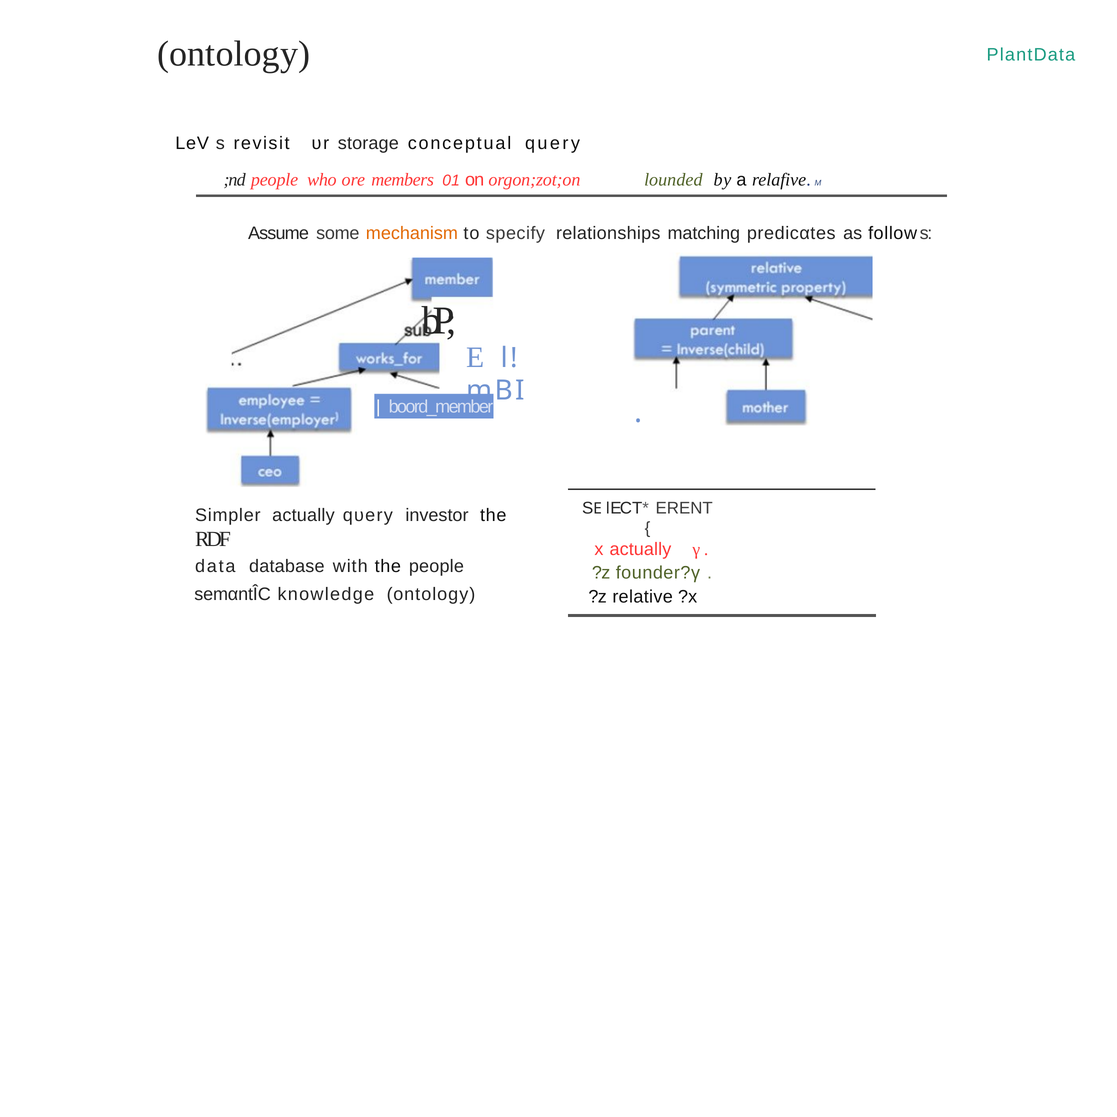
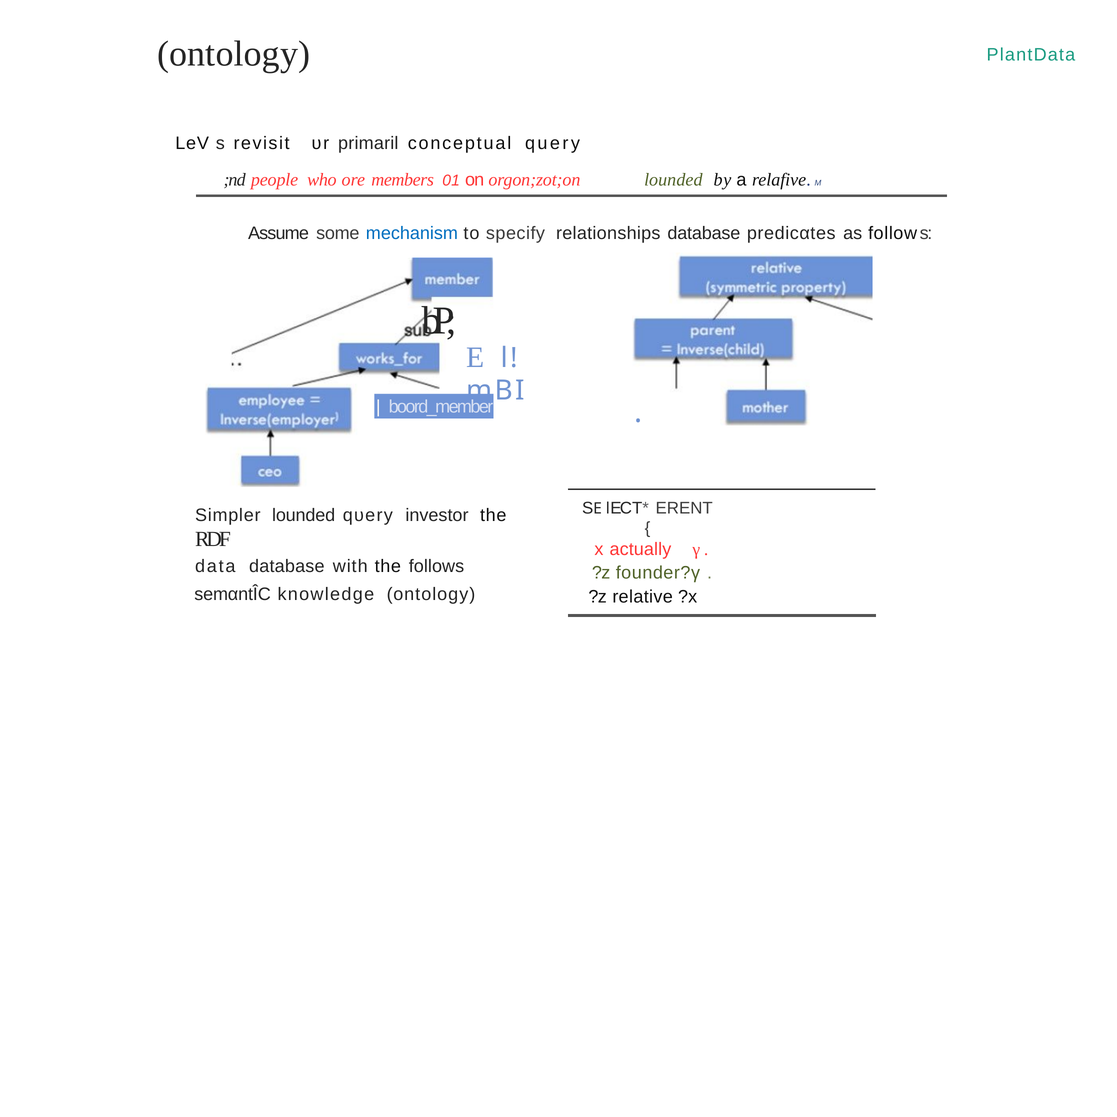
storage: storage -> primaril
mechanism colour: orange -> blue
relationships matching: matching -> database
Simpler actually: actually -> lounded
the people: people -> follows
